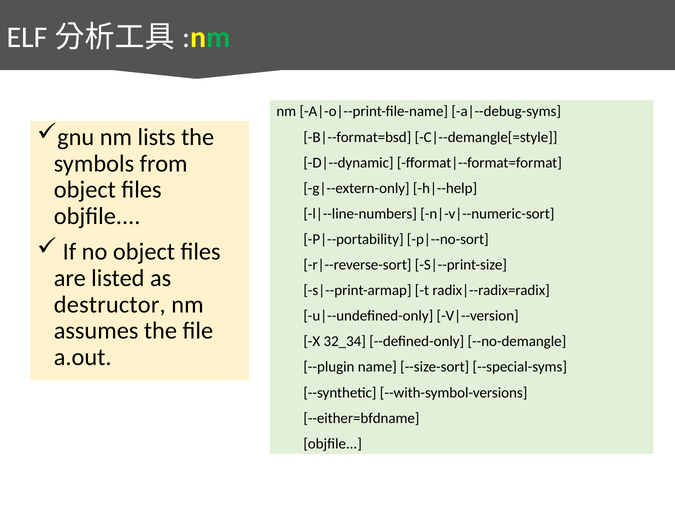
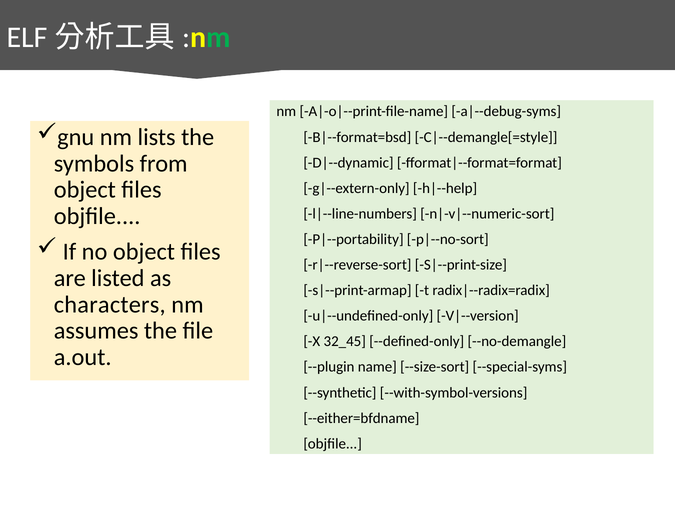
destructor: destructor -> characters
32_34: 32_34 -> 32_45
